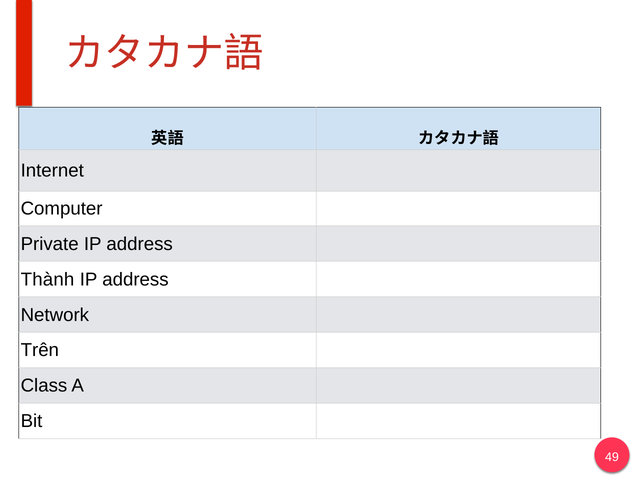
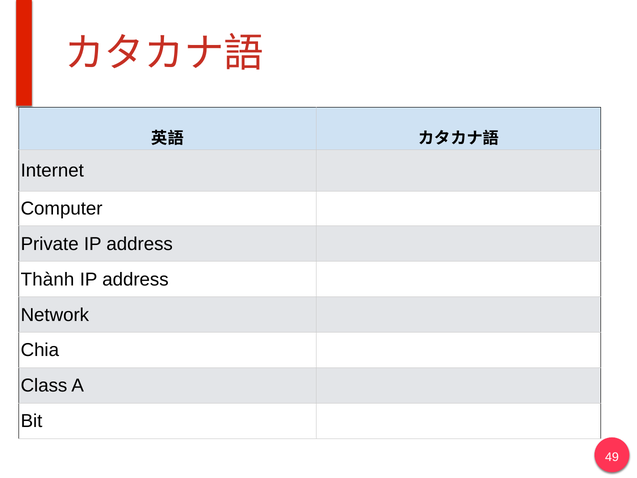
Trên: Trên -> Chia
